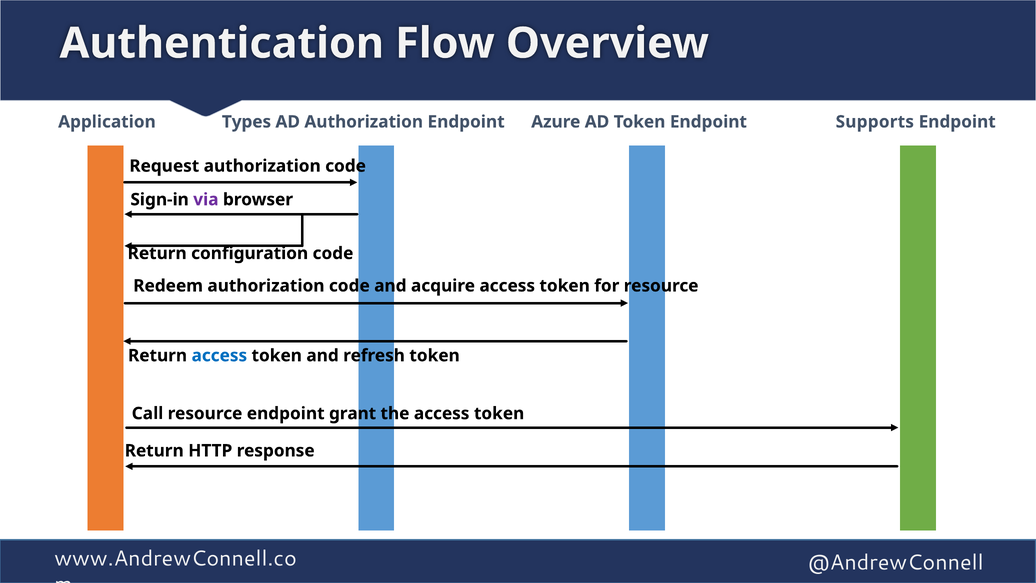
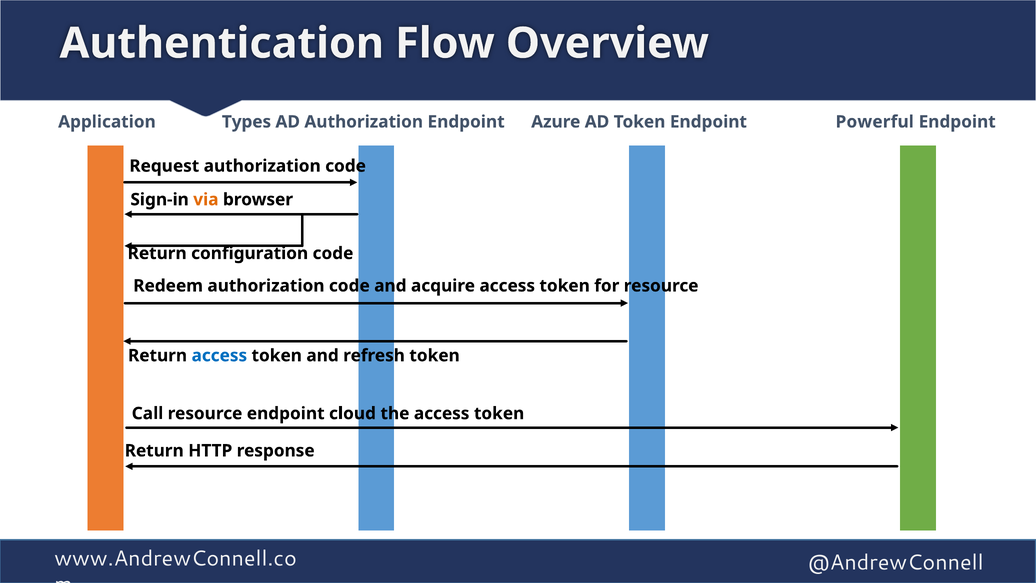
Supports: Supports -> Powerful
via colour: purple -> orange
grant: grant -> cloud
